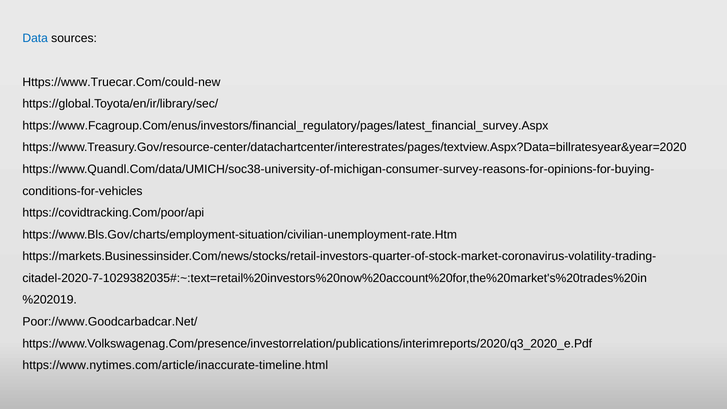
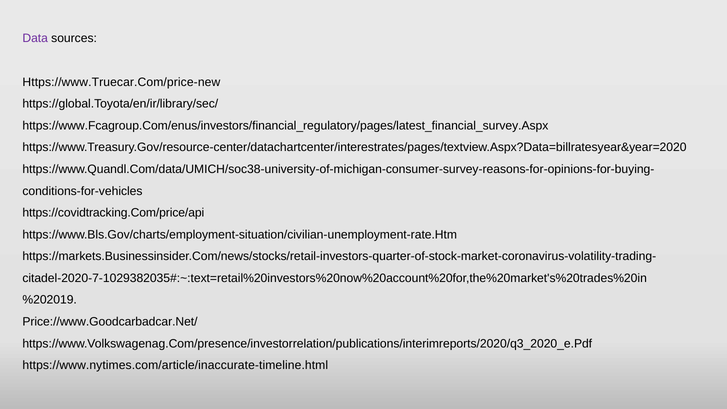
Data colour: blue -> purple
Https://www.Truecar.Com/could-new: Https://www.Truecar.Com/could-new -> Https://www.Truecar.Com/price-new
https://covidtracking.Com/poor/api: https://covidtracking.Com/poor/api -> https://covidtracking.Com/price/api
Poor://www.Goodcarbadcar.Net/: Poor://www.Goodcarbadcar.Net/ -> Price://www.Goodcarbadcar.Net/
